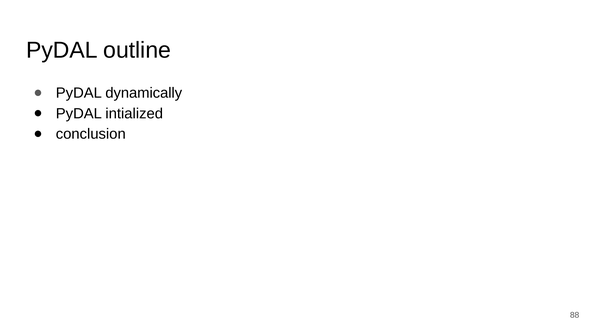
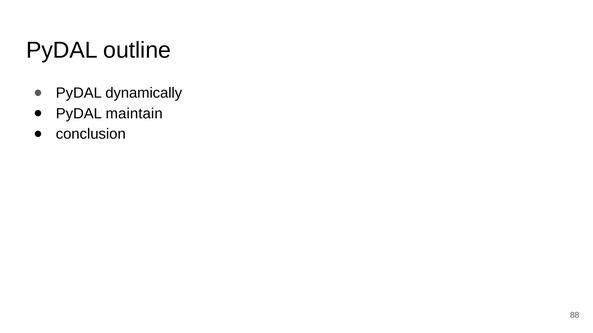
intialized: intialized -> maintain
